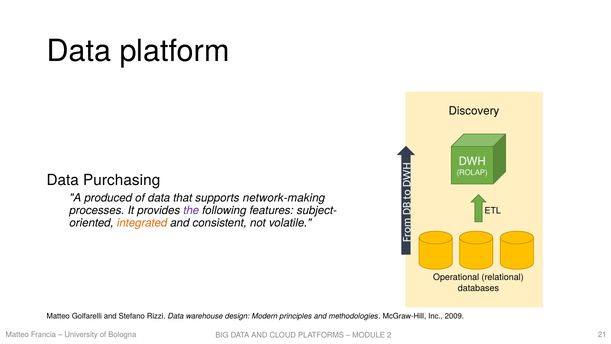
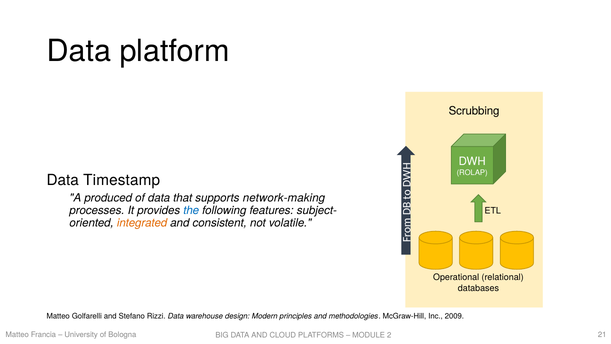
Discovery: Discovery -> Scrubbing
Purchasing: Purchasing -> Timestamp
the colour: purple -> blue
